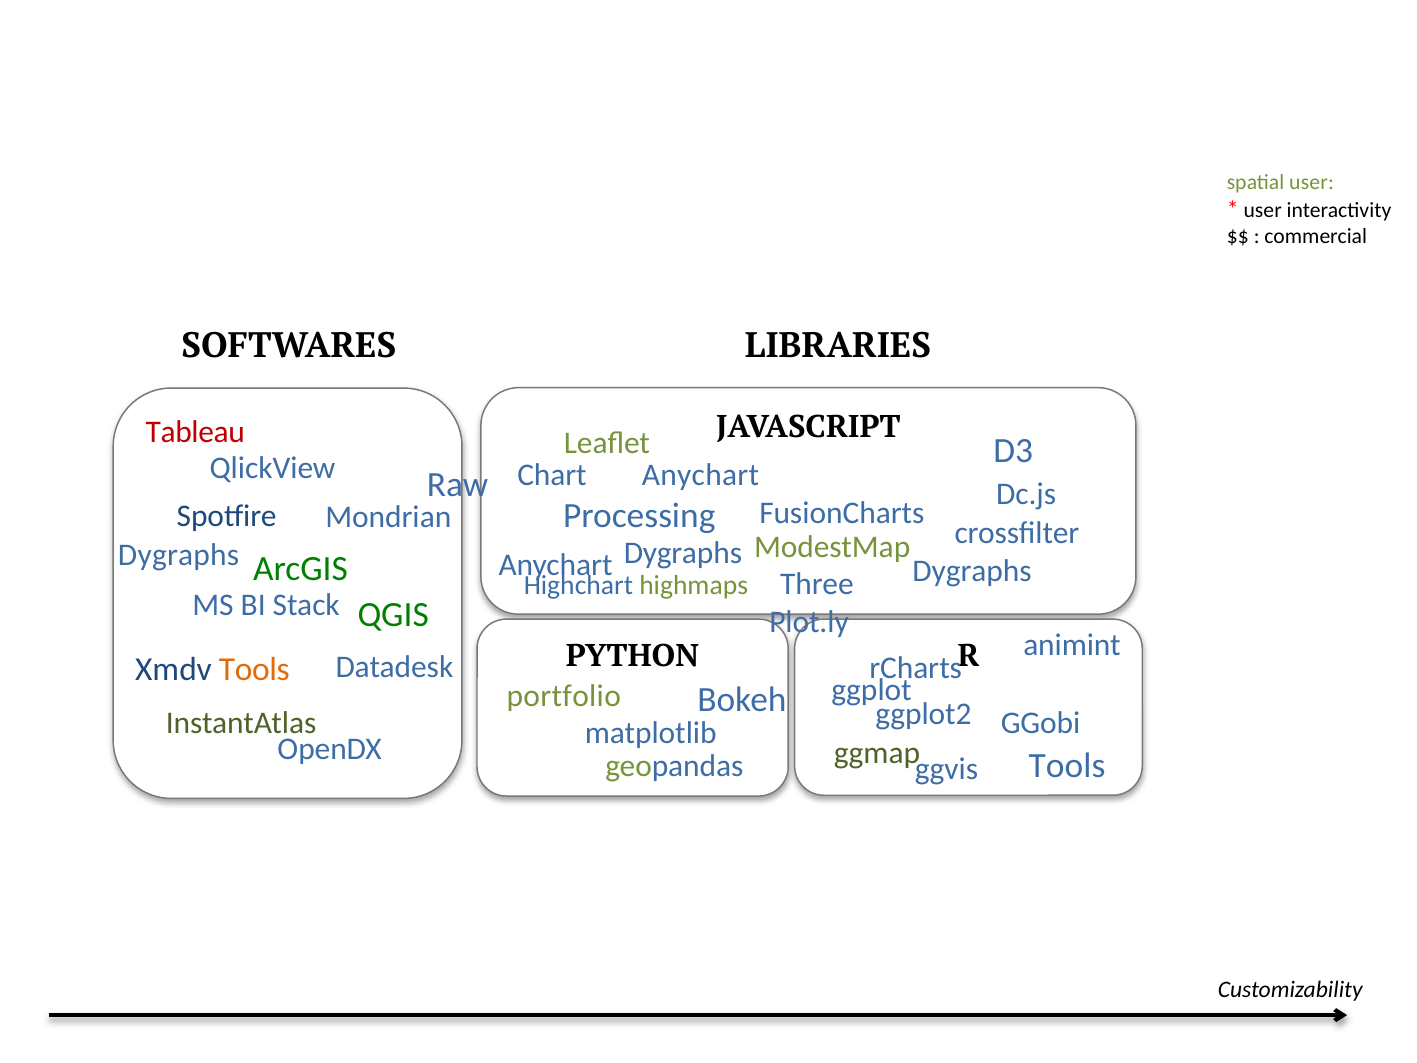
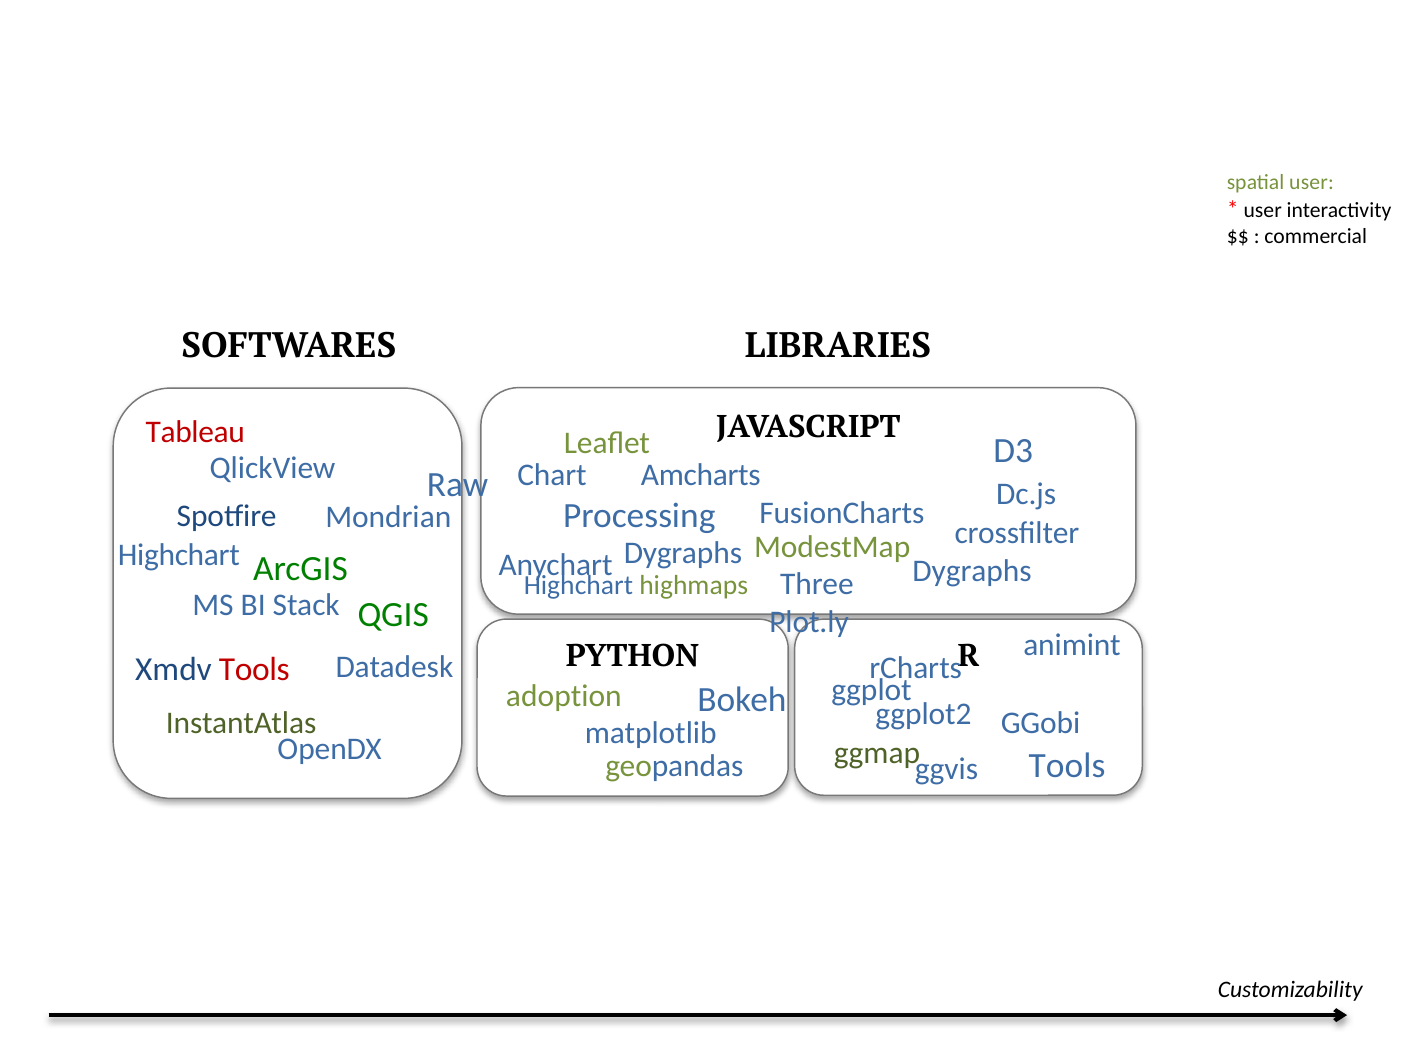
Chart Anychart: Anychart -> Amcharts
Dygraphs at (179, 555): Dygraphs -> Highchart
Tools at (254, 670) colour: orange -> red
portfolio at (564, 695): portfolio -> adoption
